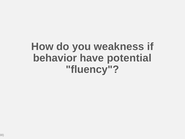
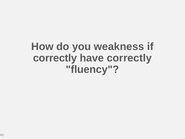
behavior at (55, 58): behavior -> correctly
have potential: potential -> correctly
